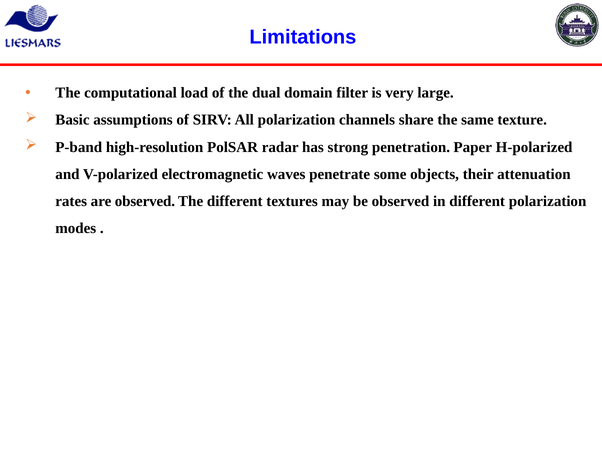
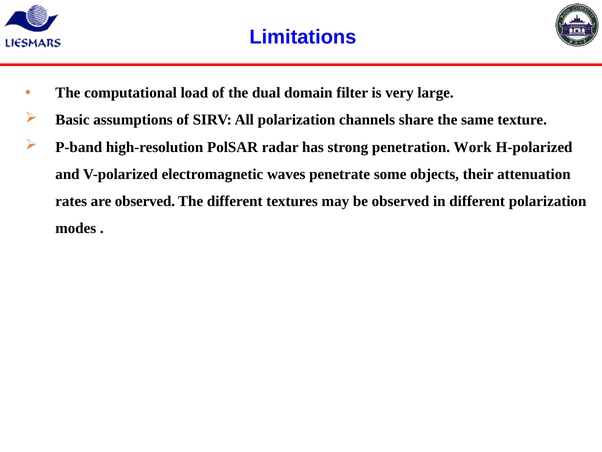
Paper: Paper -> Work
